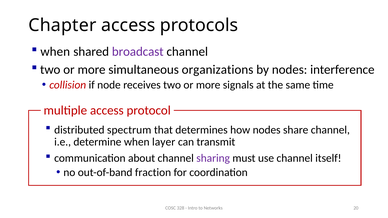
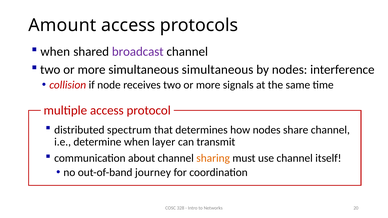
Chapter: Chapter -> Amount
simultaneous organizations: organizations -> simultaneous
sharing colour: purple -> orange
fraction: fraction -> journey
